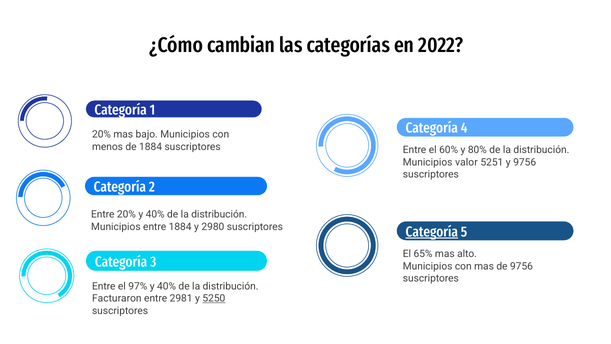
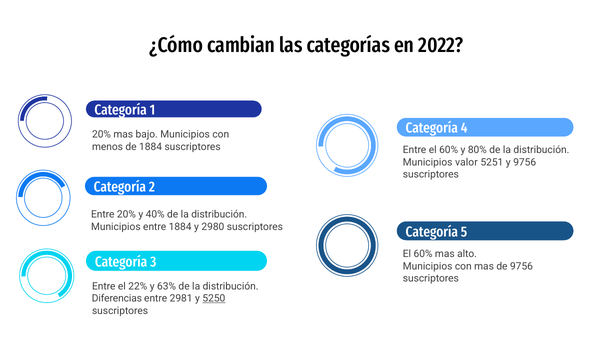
Categoría at (432, 232) underline: present -> none
65% at (423, 254): 65% -> 60%
97%: 97% -> 22%
40% at (167, 286): 40% -> 63%
Facturaron: Facturaron -> Diferencias
